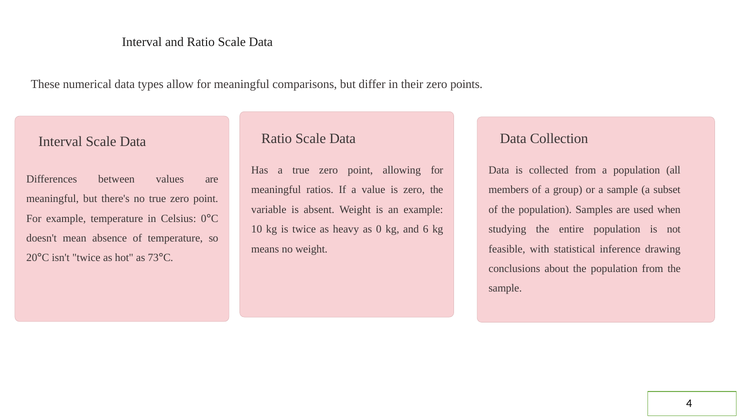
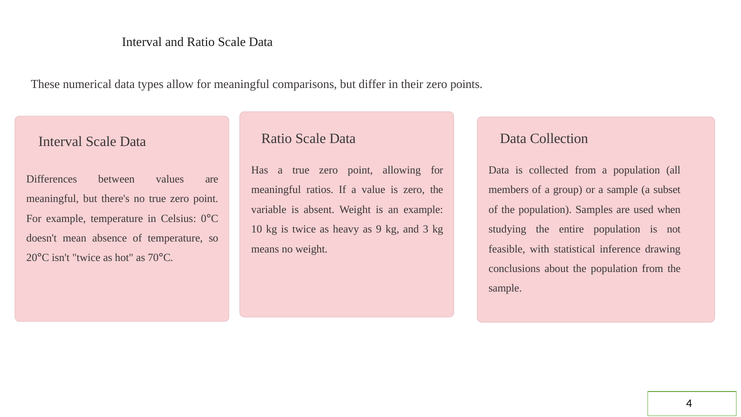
as 0: 0 -> 9
6: 6 -> 3
73: 73 -> 70
